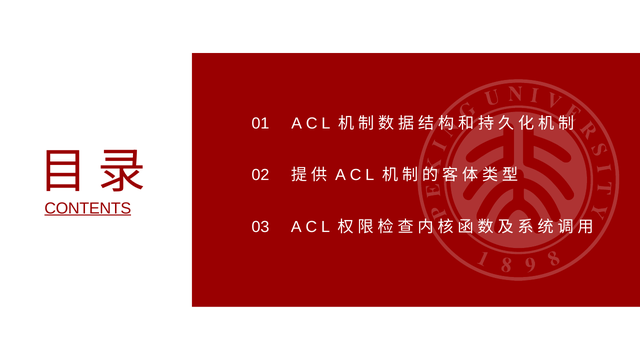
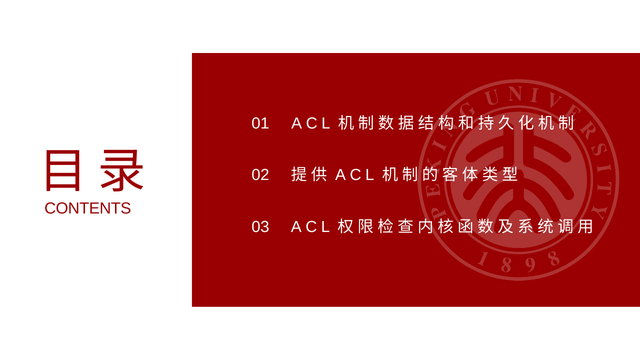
CONTENTS underline: present -> none
